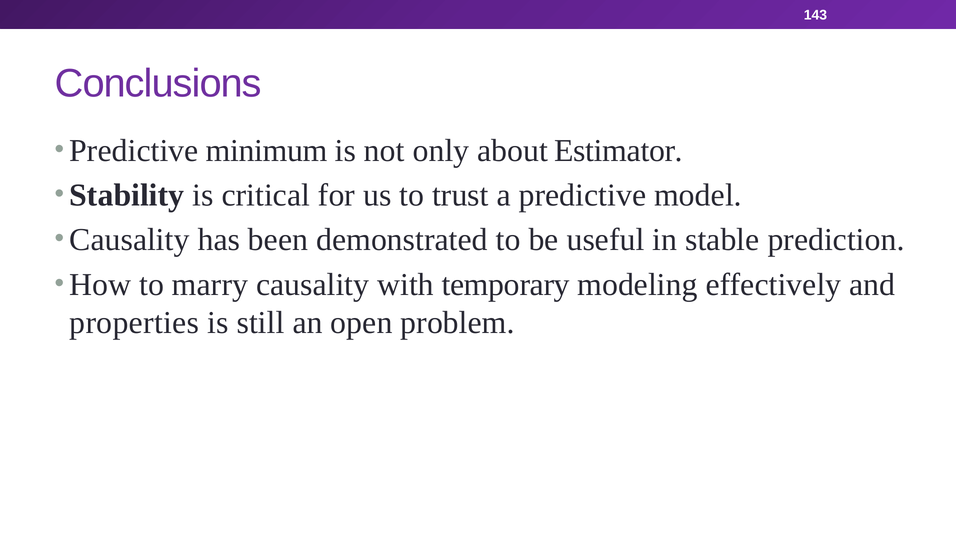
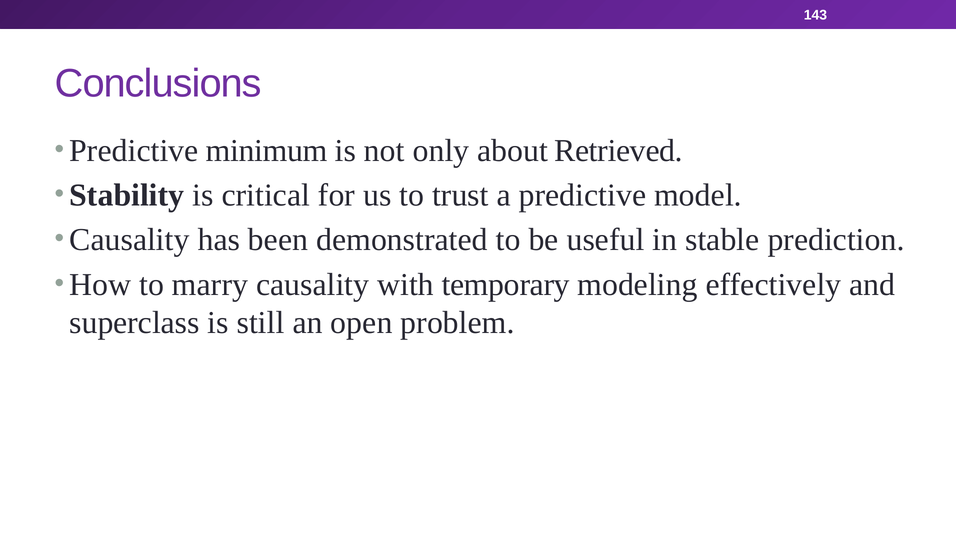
Estimator: Estimator -> Retrieved
properties: properties -> superclass
